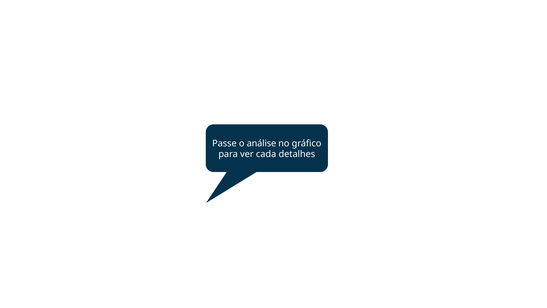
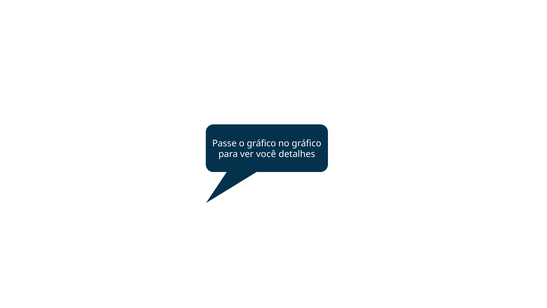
o análise: análise -> gráfico
cada: cada -> você
